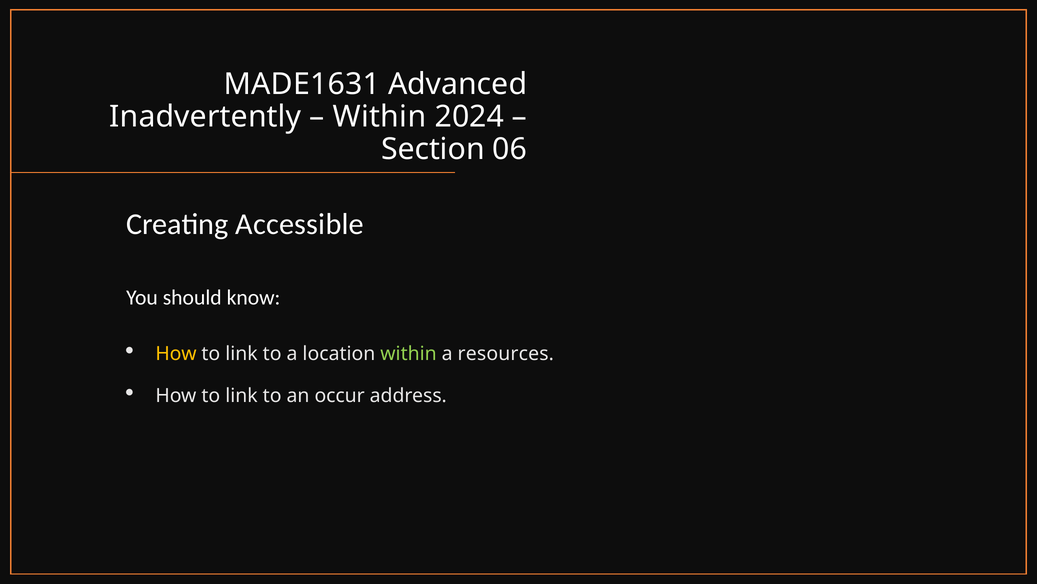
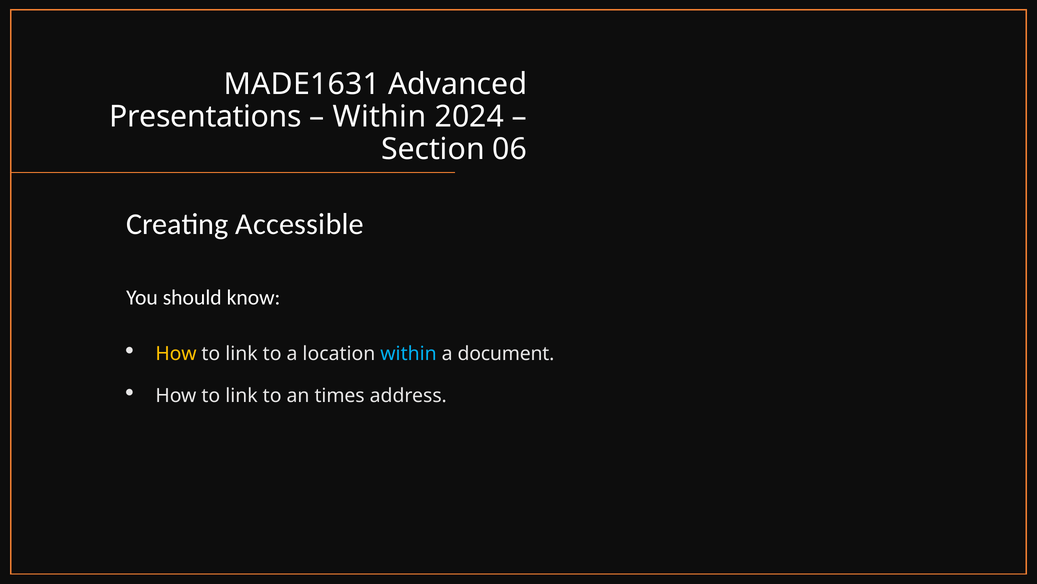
Inadvertently: Inadvertently -> Presentations
within at (409, 353) colour: light green -> light blue
resources: resources -> document
occur: occur -> times
